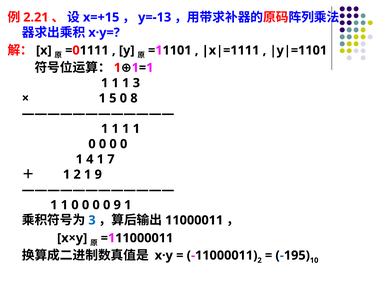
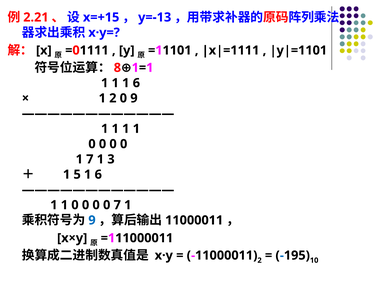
1 at (117, 68): 1 -> 8
1 1 3: 3 -> 6
1 5: 5 -> 2
0 8: 8 -> 9
1 4: 4 -> 7
7: 7 -> 3
1 2: 2 -> 5
9 at (98, 174): 9 -> 6
0 9: 9 -> 7
3 at (92, 220): 3 -> 9
